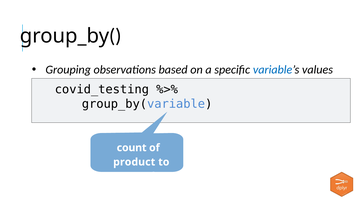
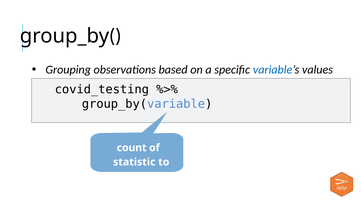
product: product -> statistic
